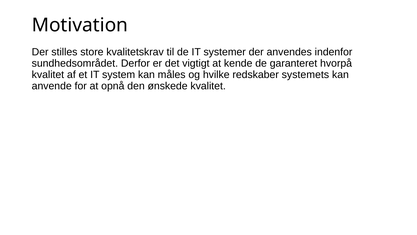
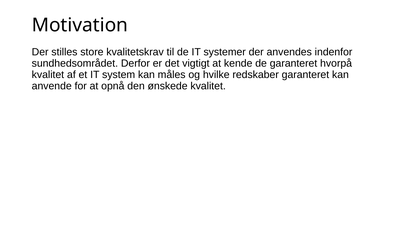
redskaber systemets: systemets -> garanteret
